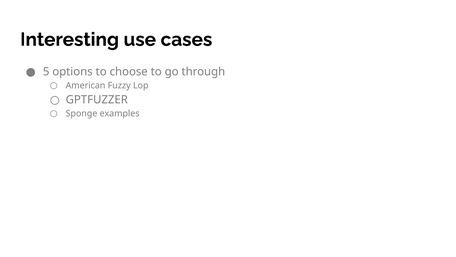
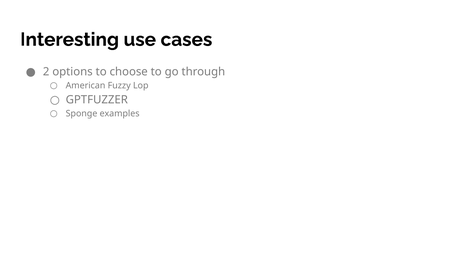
5: 5 -> 2
